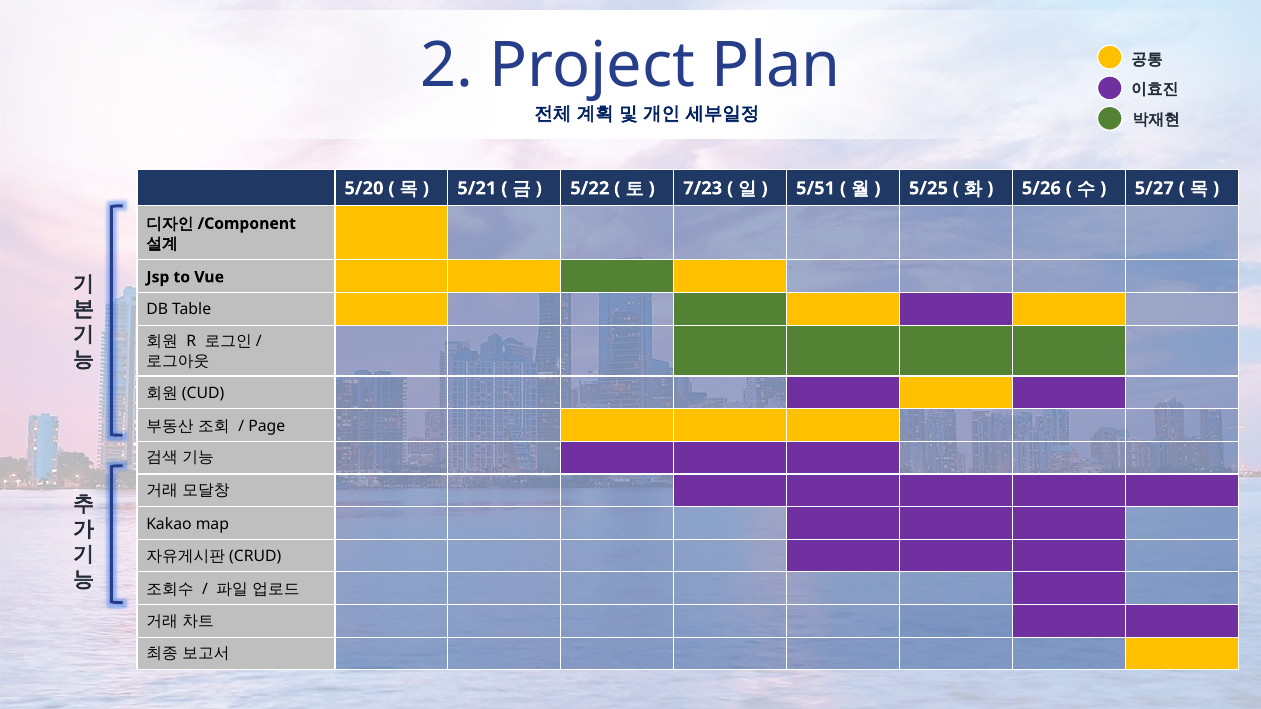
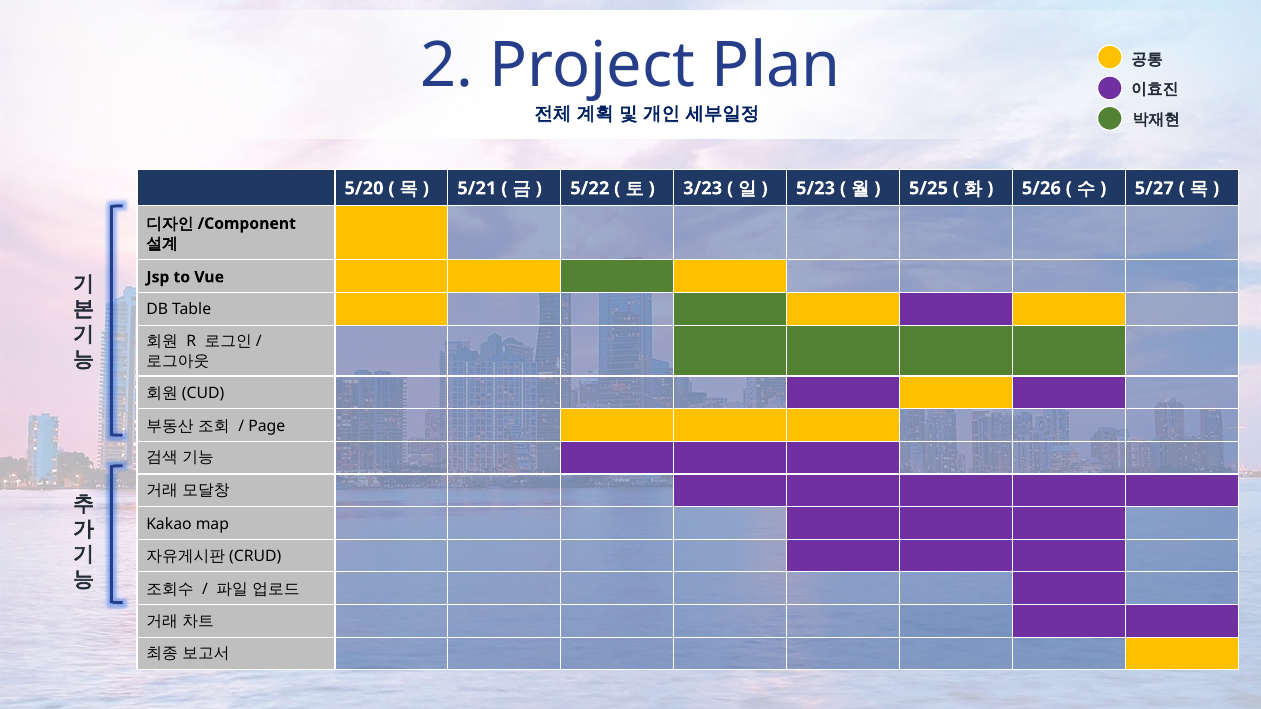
7/23: 7/23 -> 3/23
5/51: 5/51 -> 5/23
